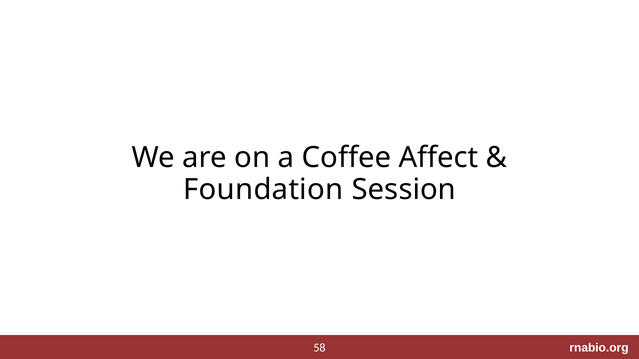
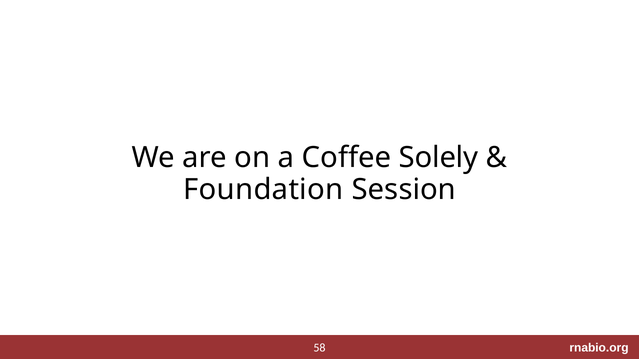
Affect: Affect -> Solely
